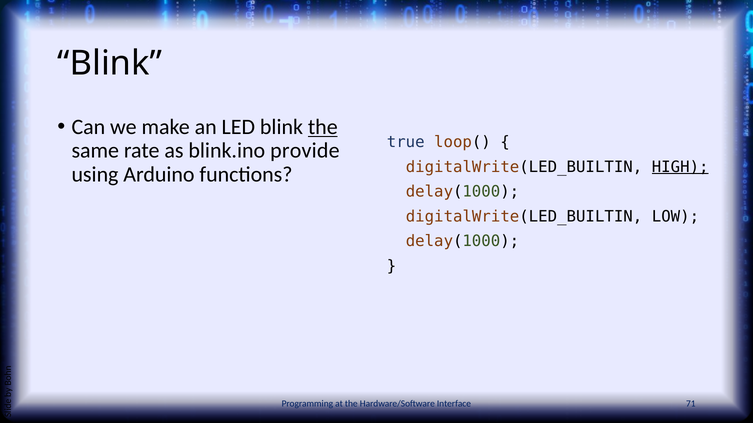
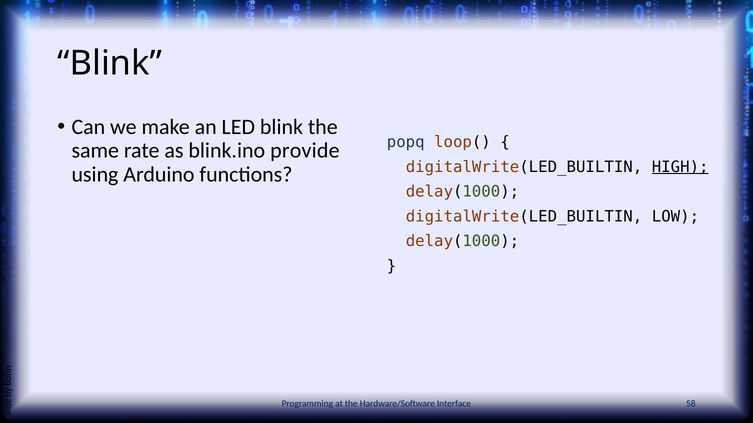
the at (323, 127) underline: present -> none
true: true -> popq
71: 71 -> 58
